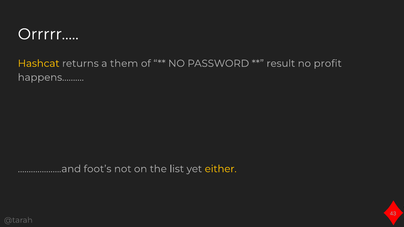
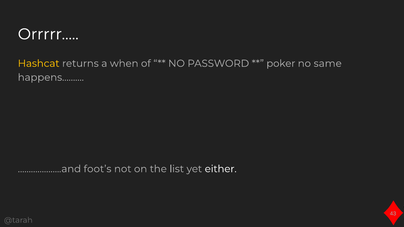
them: them -> when
result: result -> poker
profit: profit -> same
either colour: yellow -> white
